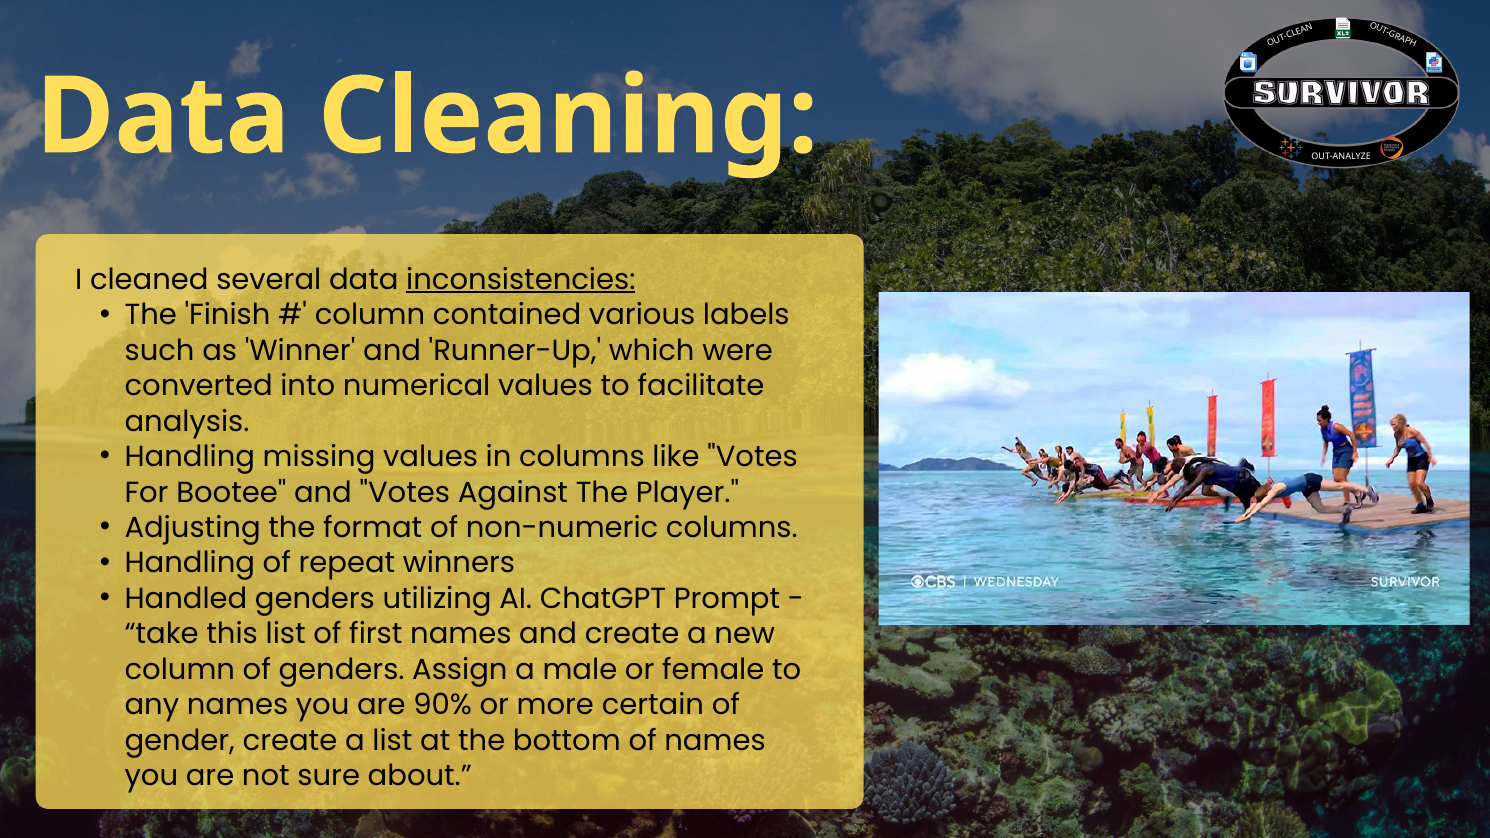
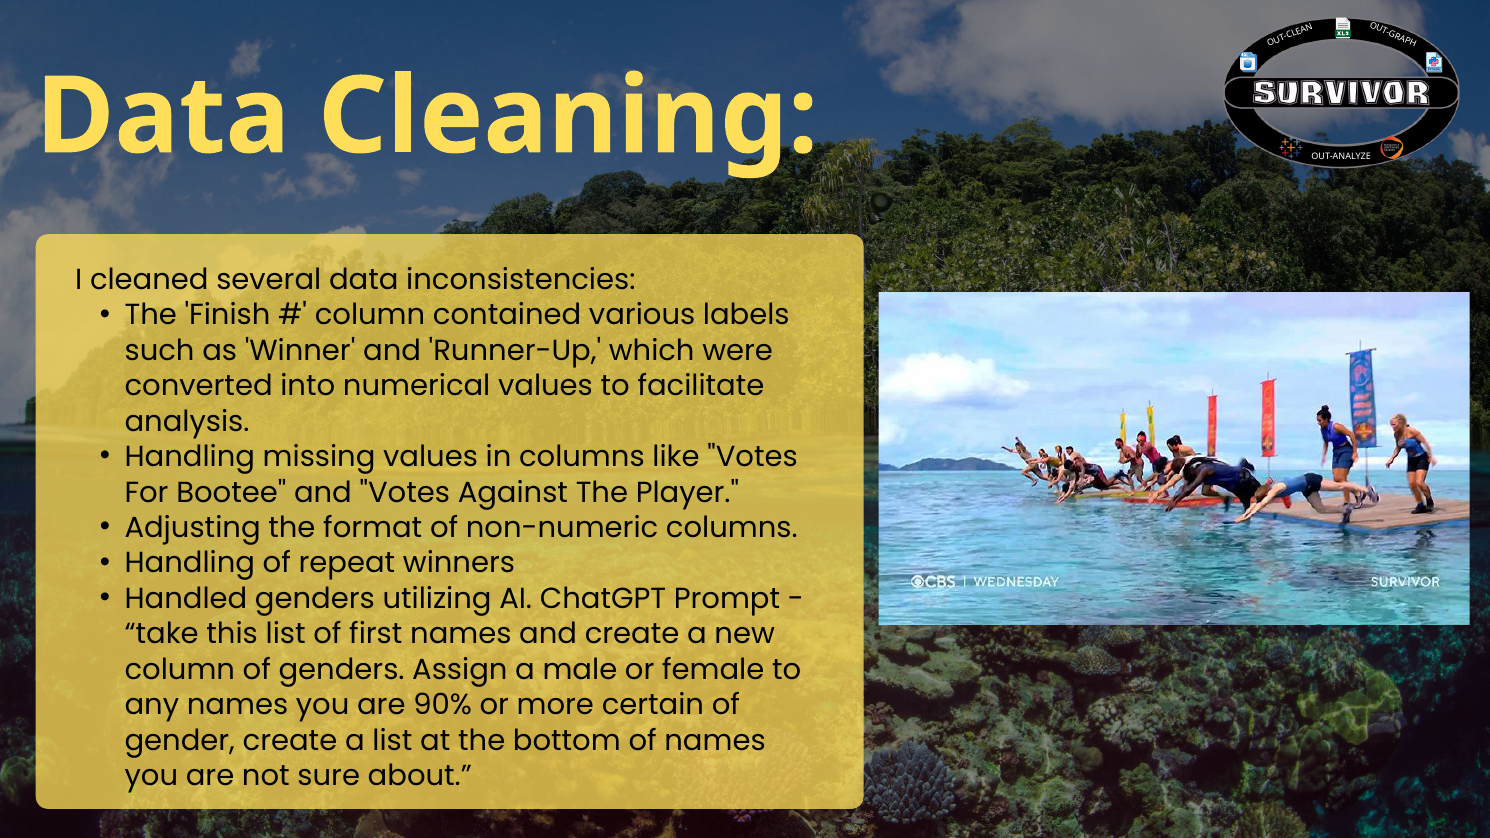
inconsistencies underline: present -> none
